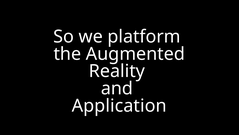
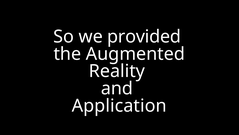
platform: platform -> provided
